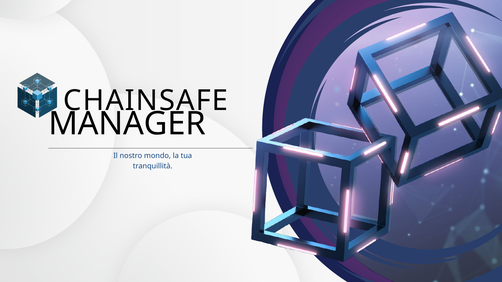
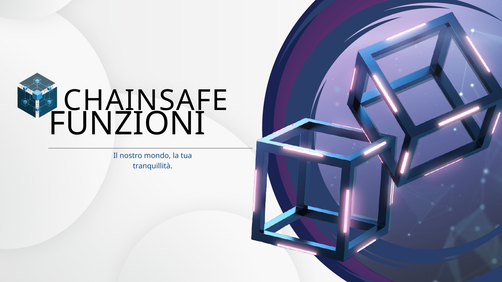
MANAGER: MANAGER -> FUNZIONI
